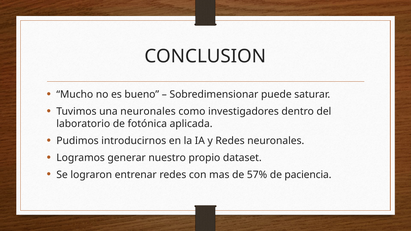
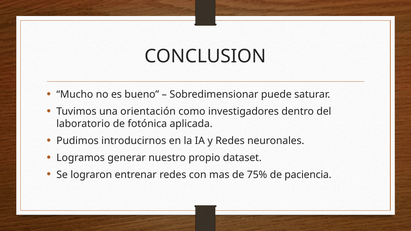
una neuronales: neuronales -> orientación
57%: 57% -> 75%
